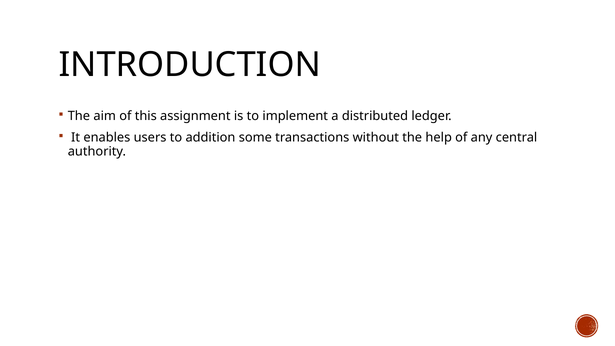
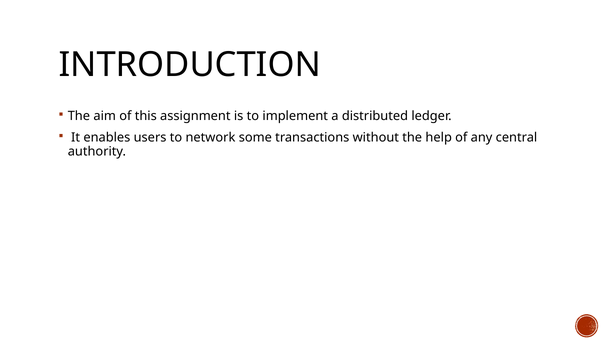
addition: addition -> network
